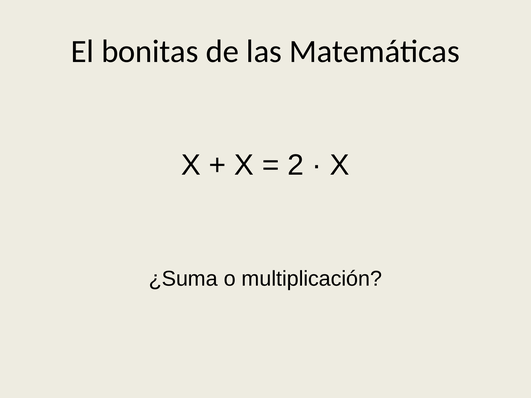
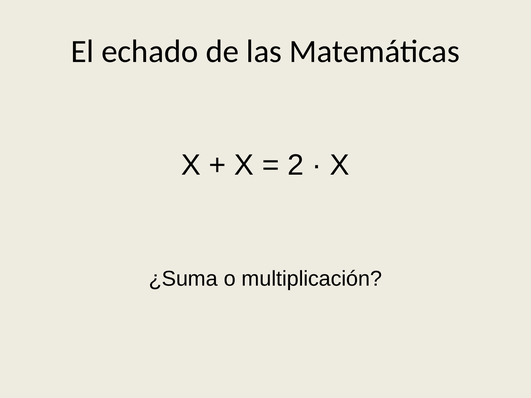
bonitas: bonitas -> echado
